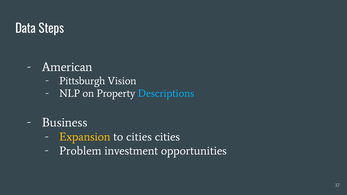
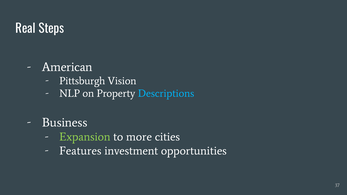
Data: Data -> Real
Expansion colour: yellow -> light green
to cities: cities -> more
Problem: Problem -> Features
